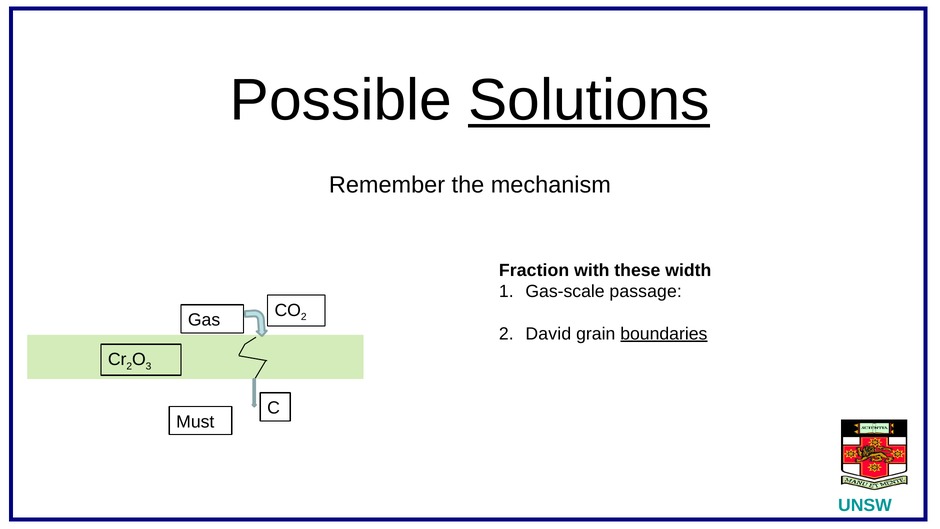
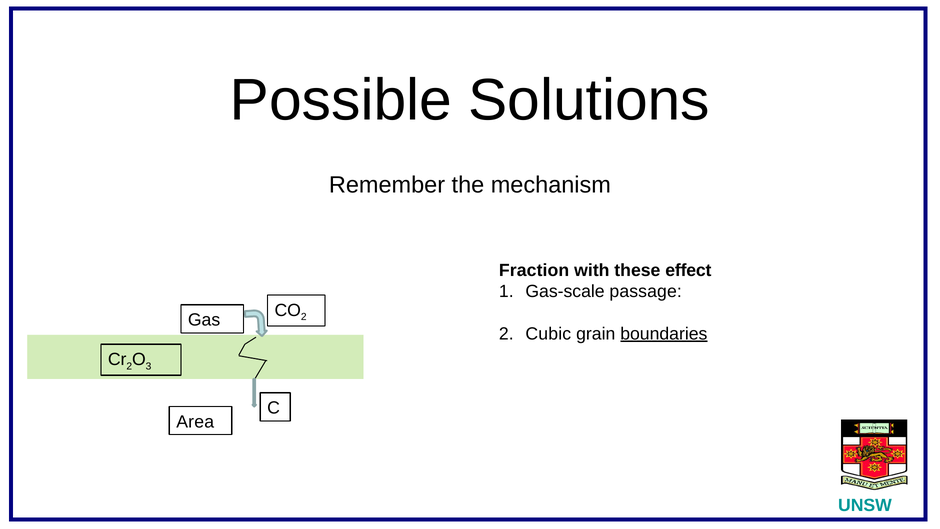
Solutions underline: present -> none
width: width -> effect
David: David -> Cubic
Must: Must -> Area
